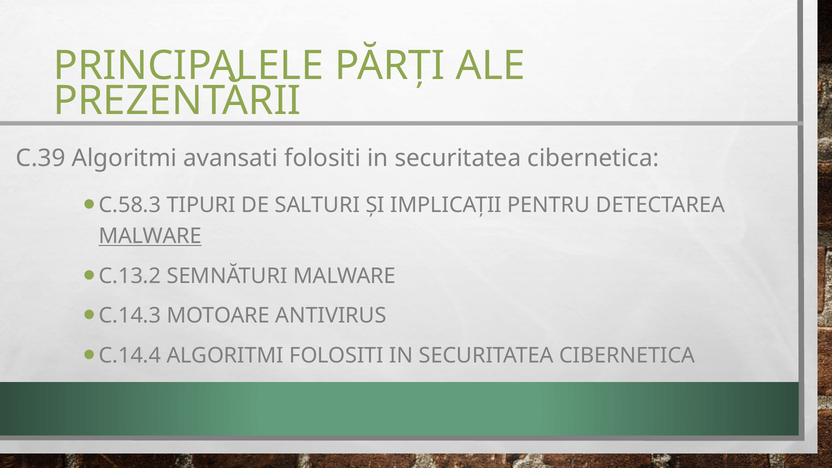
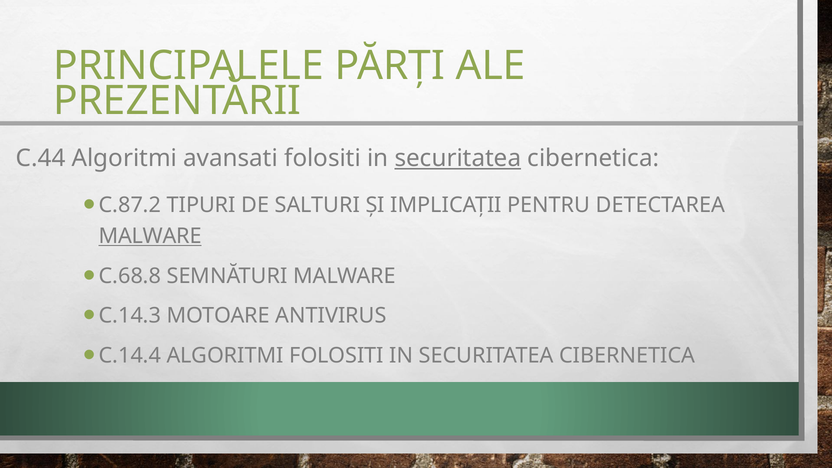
C.39: C.39 -> C.44
securitatea at (458, 158) underline: none -> present
C.58.3: C.58.3 -> C.87.2
C.13.2: C.13.2 -> C.68.8
